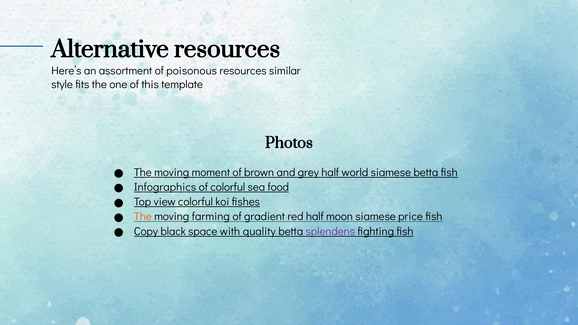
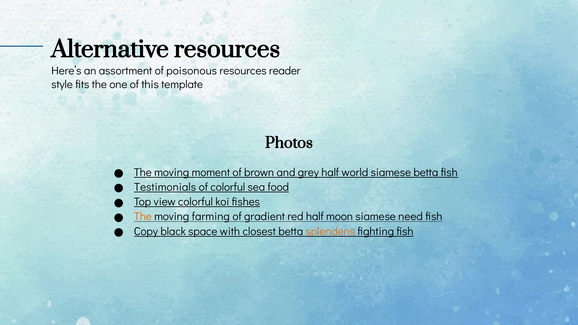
similar: similar -> reader
Infographics: Infographics -> Testimonials
price: price -> need
quality: quality -> closest
splendens colour: purple -> orange
